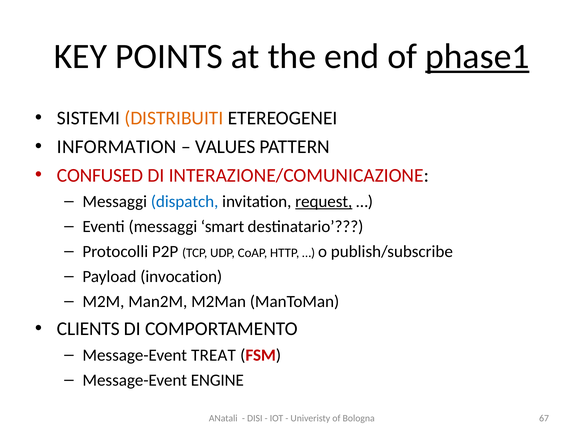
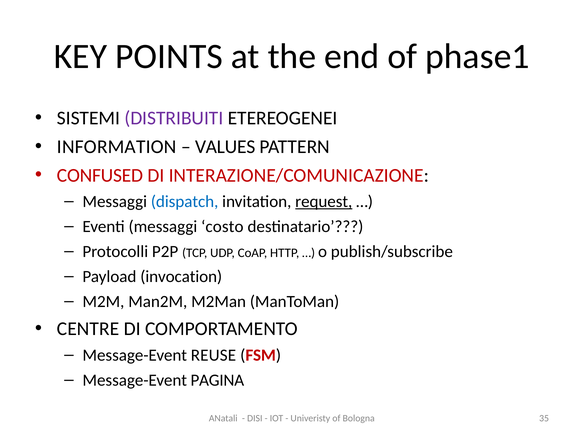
phase1 underline: present -> none
DISTRIBUITI colour: orange -> purple
smart: smart -> costo
CLIENTS: CLIENTS -> CENTRE
TREAT: TREAT -> REUSE
ENGINE: ENGINE -> PAGINA
67: 67 -> 35
